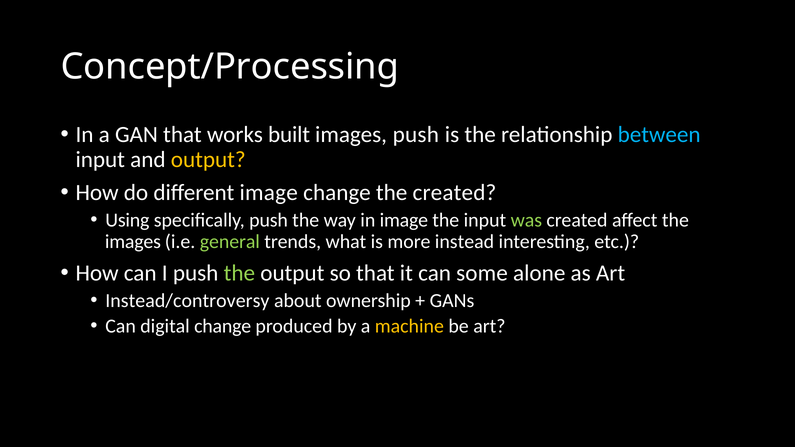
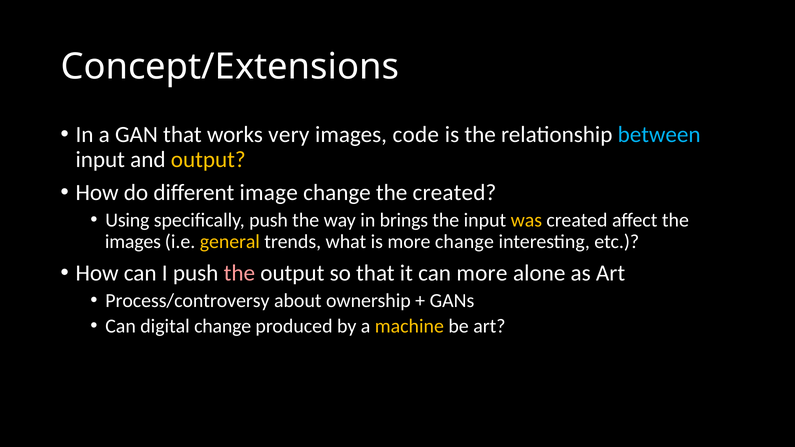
Concept/Processing: Concept/Processing -> Concept/Extensions
built: built -> very
images push: push -> code
in image: image -> brings
was colour: light green -> yellow
general colour: light green -> yellow
more instead: instead -> change
the at (239, 273) colour: light green -> pink
can some: some -> more
Instead/controversy: Instead/controversy -> Process/controversy
